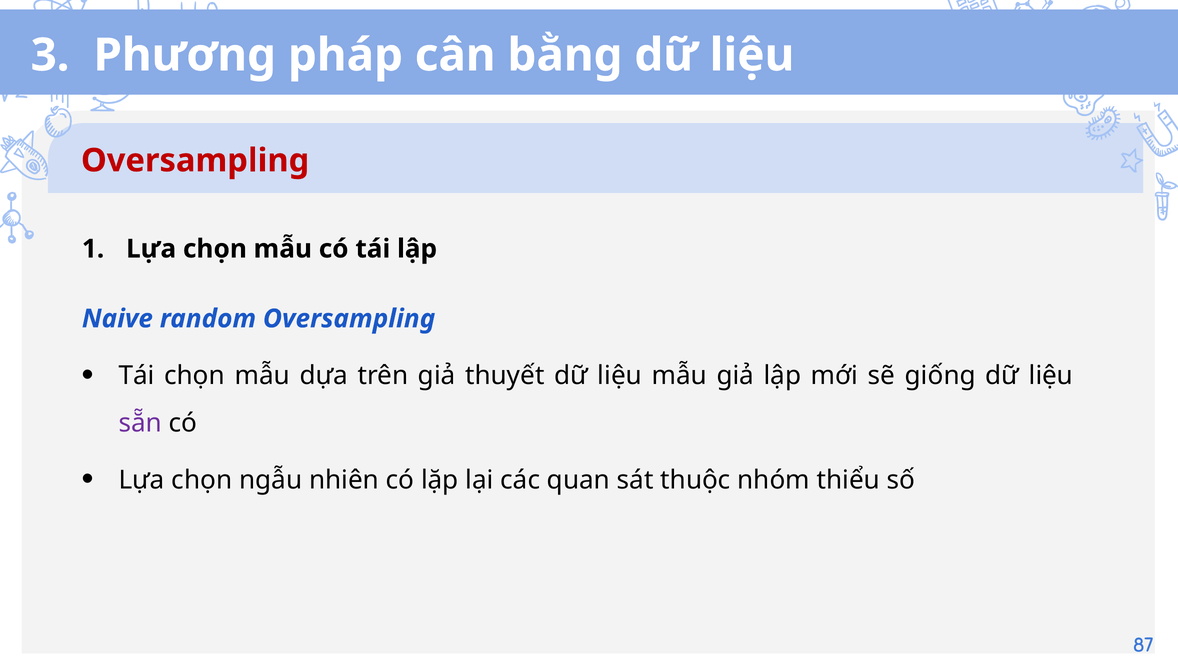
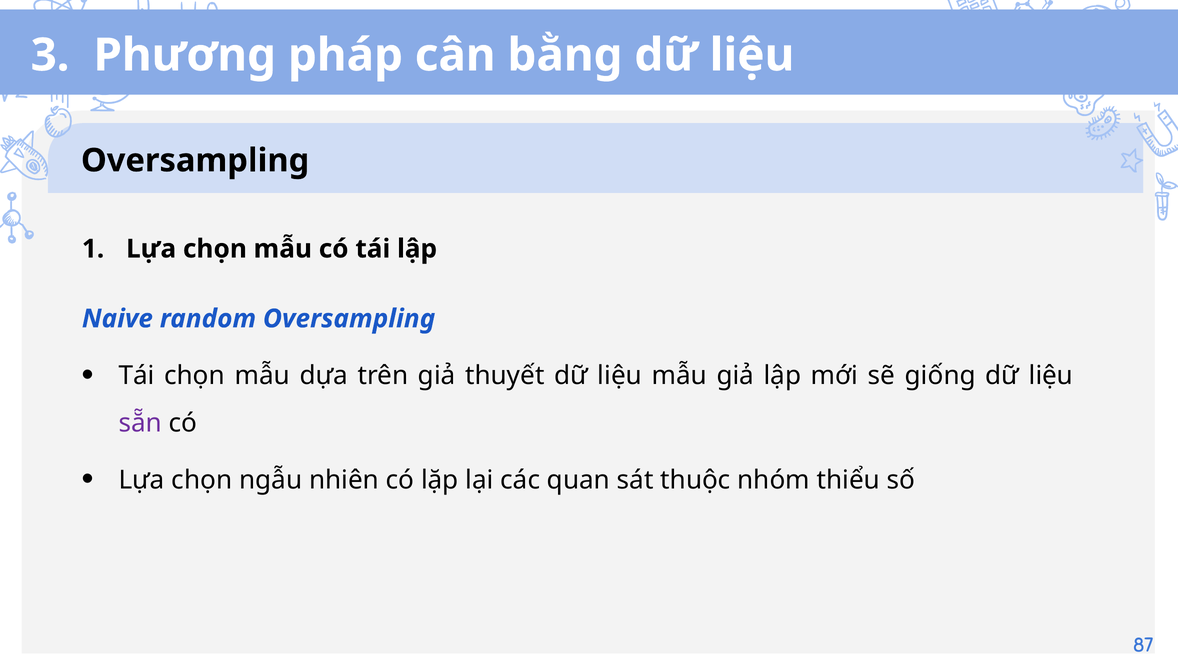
Oversampling at (195, 160) colour: red -> black
